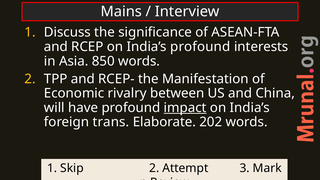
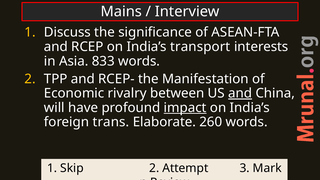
India’s profound: profound -> transport
850: 850 -> 833
and at (240, 93) underline: none -> present
202: 202 -> 260
